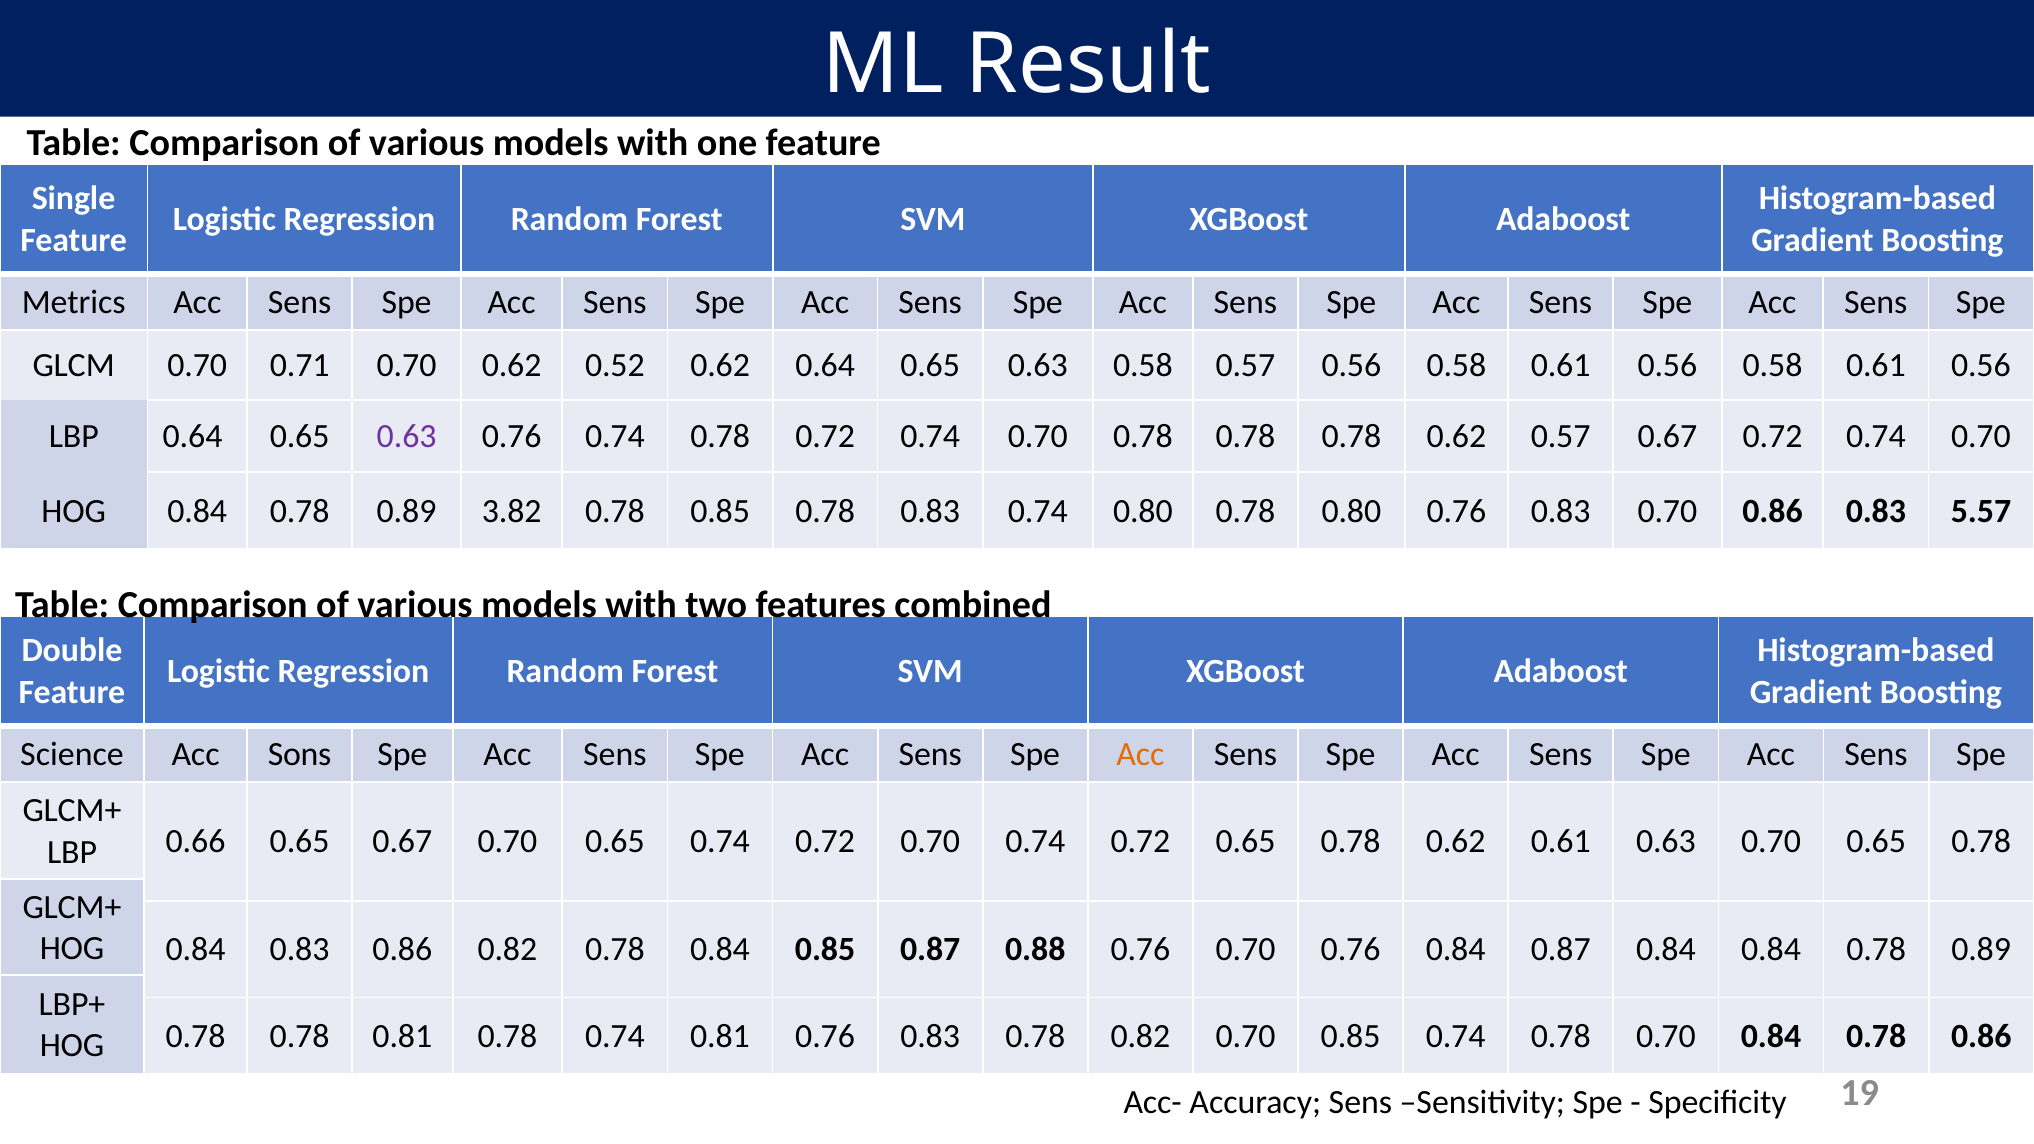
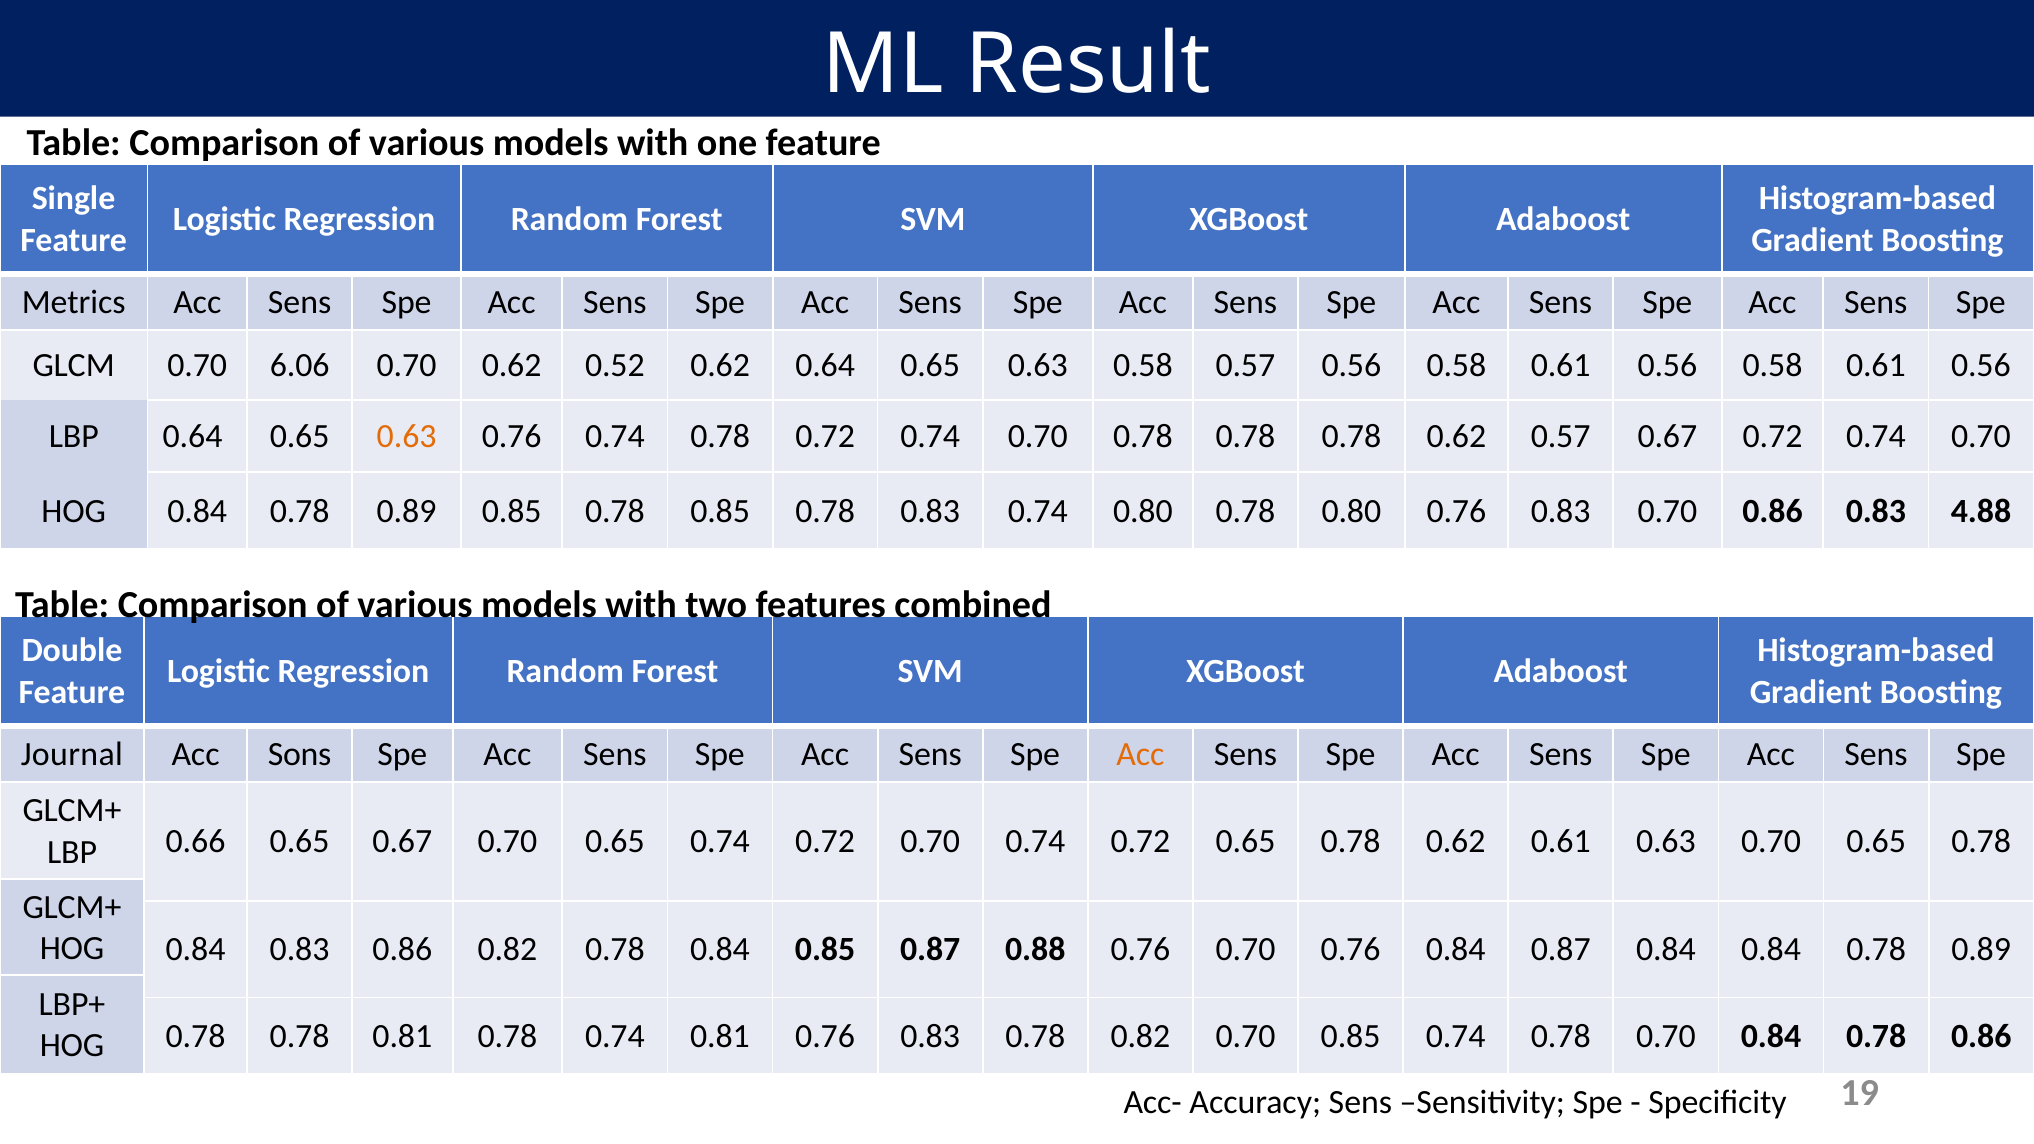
0.71: 0.71 -> 6.06
0.63 at (407, 437) colour: purple -> orange
0.89 3.82: 3.82 -> 0.85
5.57: 5.57 -> 4.88
Science: Science -> Journal
